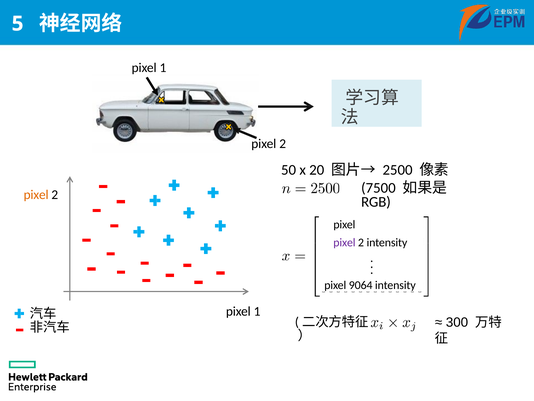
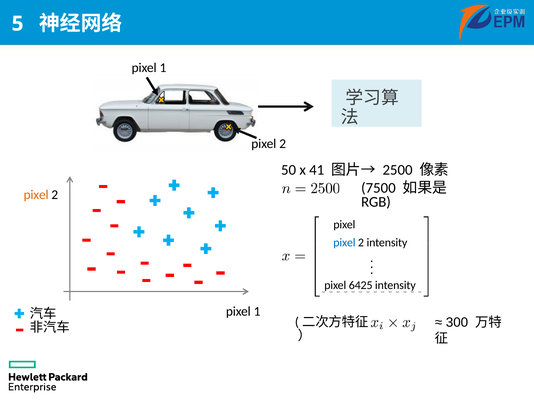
20: 20 -> 41
pixel at (344, 242) colour: purple -> blue
9064: 9064 -> 6425
